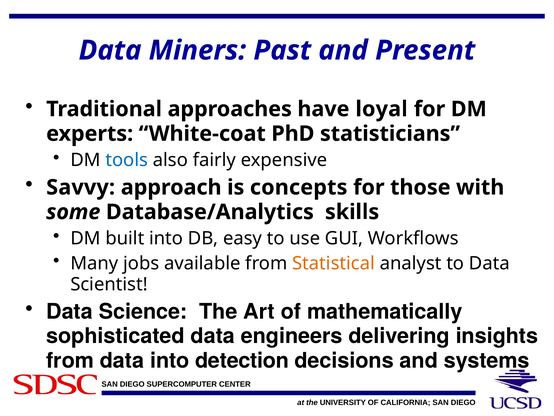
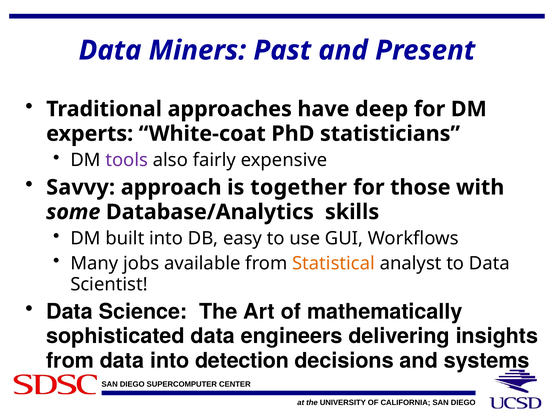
loyal: loyal -> deep
tools colour: blue -> purple
concepts: concepts -> together
